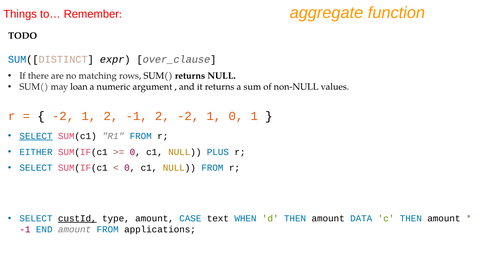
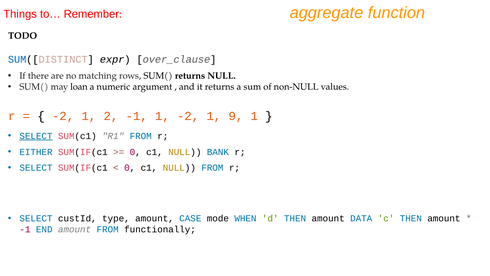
-1 2: 2 -> 1
1 0: 0 -> 9
PLUS: PLUS -> BANK
custId underline: present -> none
text: text -> mode
applications: applications -> functionally
